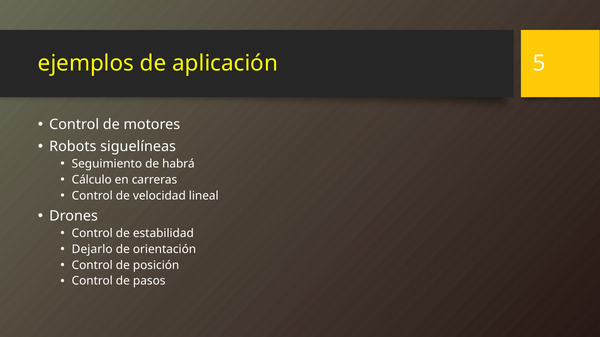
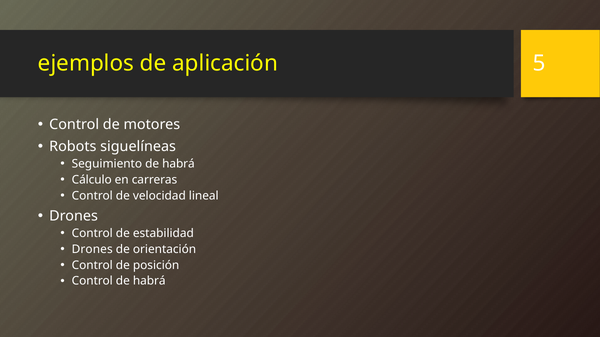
Dejarlo at (92, 250): Dejarlo -> Drones
Control de pasos: pasos -> habrá
